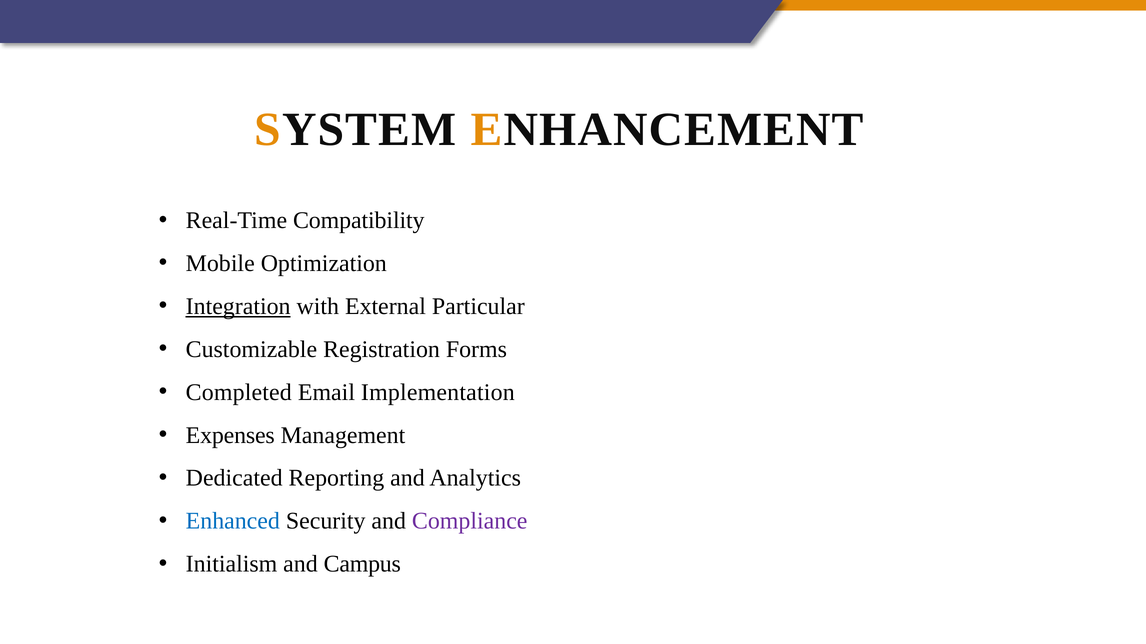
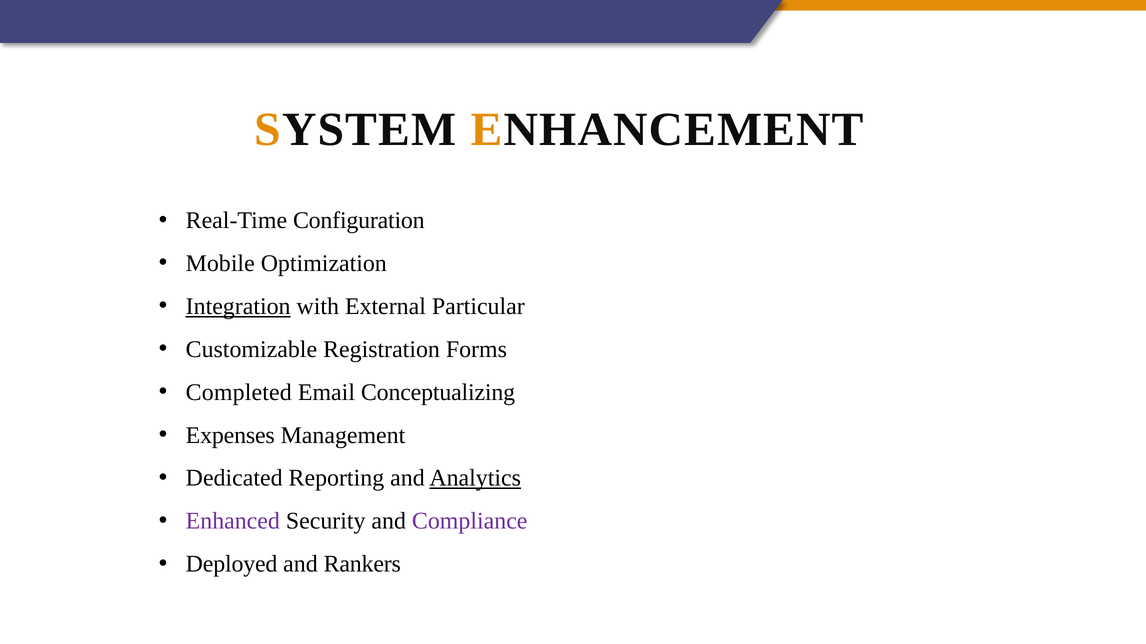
Compatibility: Compatibility -> Configuration
Implementation: Implementation -> Conceptualizing
Analytics underline: none -> present
Enhanced colour: blue -> purple
Initialism: Initialism -> Deployed
Campus: Campus -> Rankers
